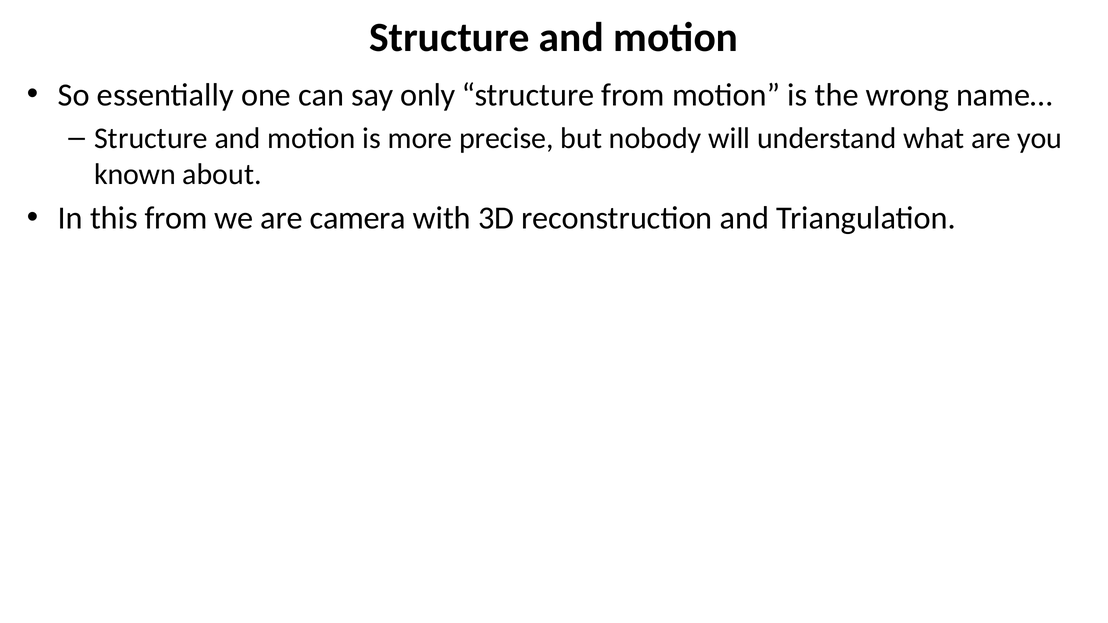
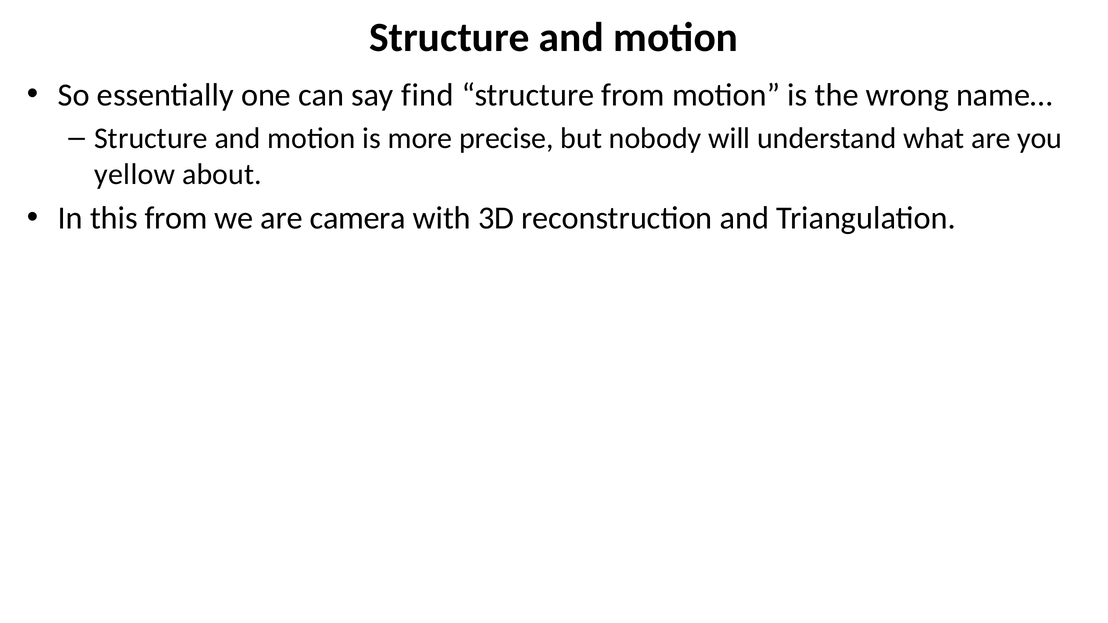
only: only -> find
known: known -> yellow
